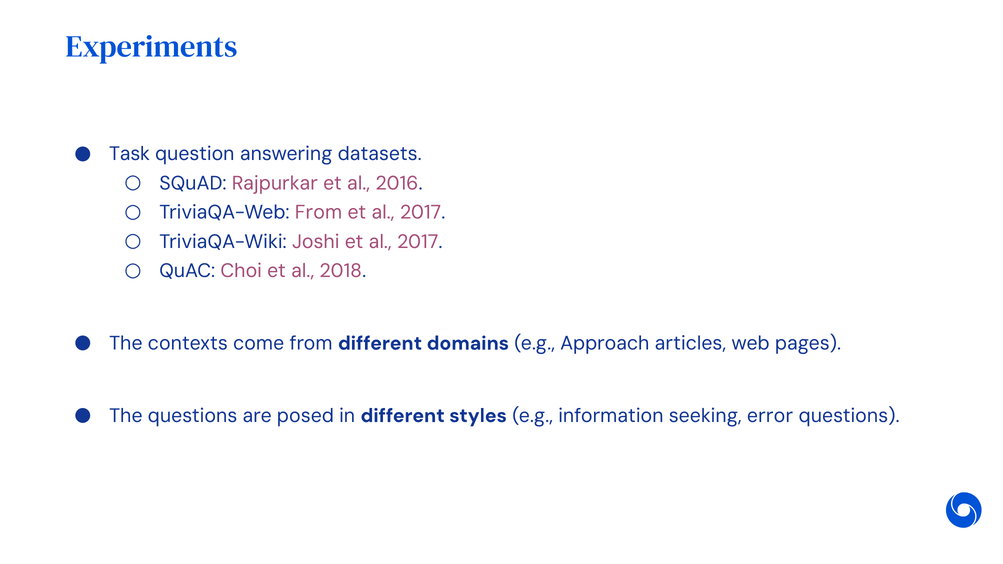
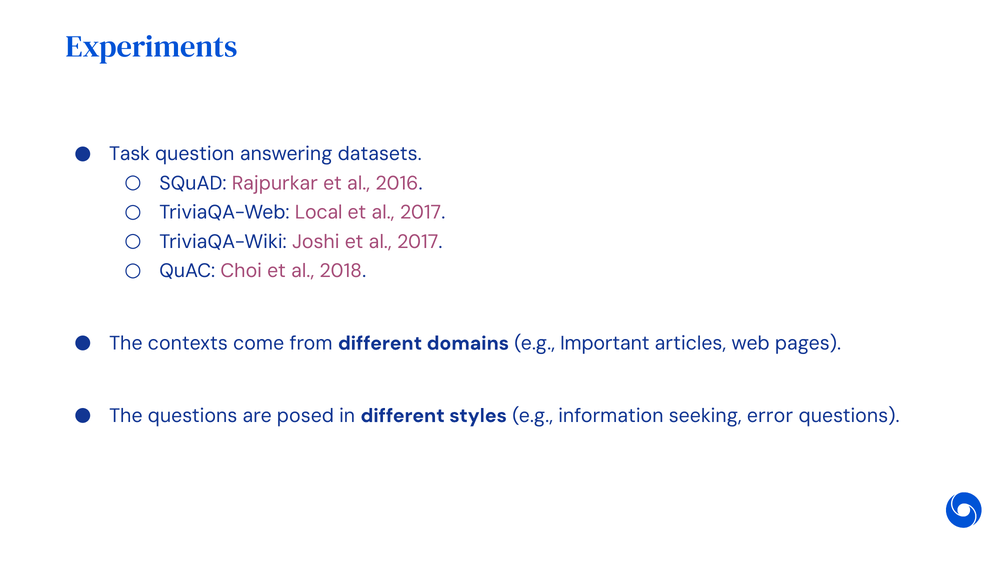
TriviaQA-Web From: From -> Local
Approach: Approach -> Important
